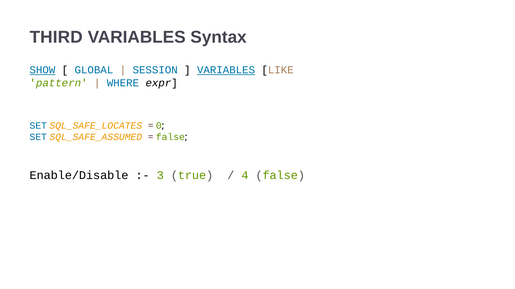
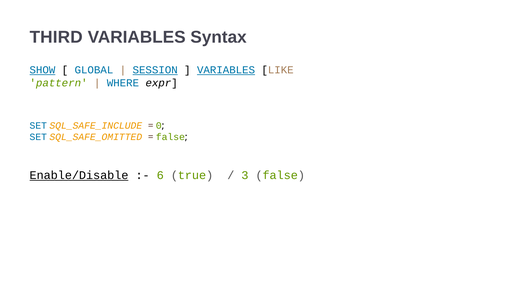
SESSION underline: none -> present
SQL_SAFE_LOCATES: SQL_SAFE_LOCATES -> SQL_SAFE_INCLUDE
SQL_SAFE_ASSUMED: SQL_SAFE_ASSUMED -> SQL_SAFE_OMITTED
Enable/Disable underline: none -> present
3: 3 -> 6
4: 4 -> 3
